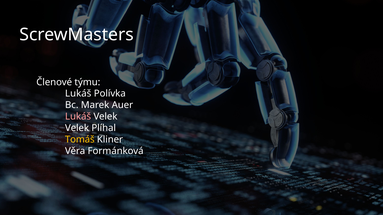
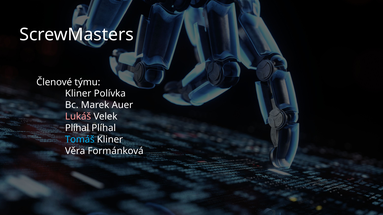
Lukáš at (78, 94): Lukáš -> Kliner
Velek at (77, 128): Velek -> Plíhal
Tomáš colour: yellow -> light blue
